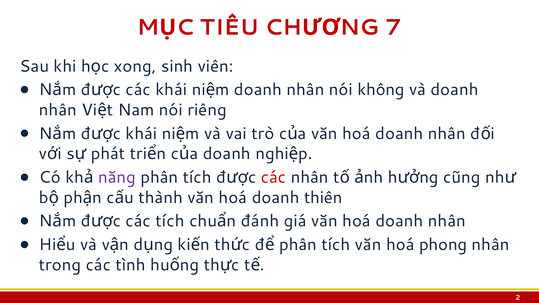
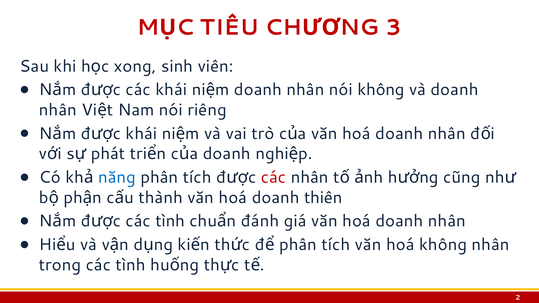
7: 7 -> 3
năng colour: purple -> blue
tích at (170, 221): tích -> tình
hoá phong: phong -> không
